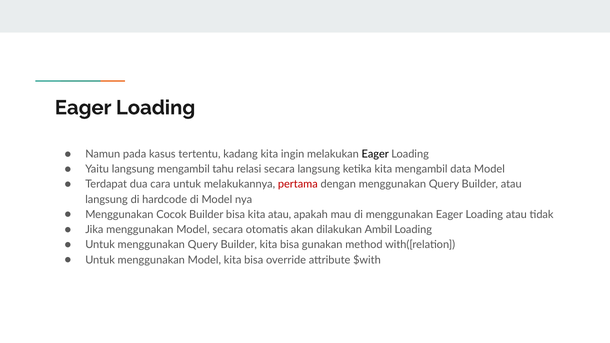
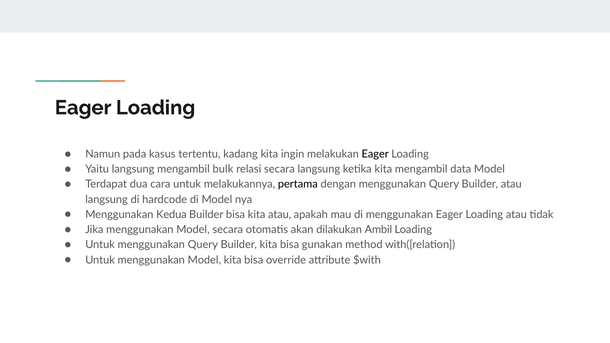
tahu: tahu -> bulk
pertama colour: red -> black
Cocok: Cocok -> Kedua
